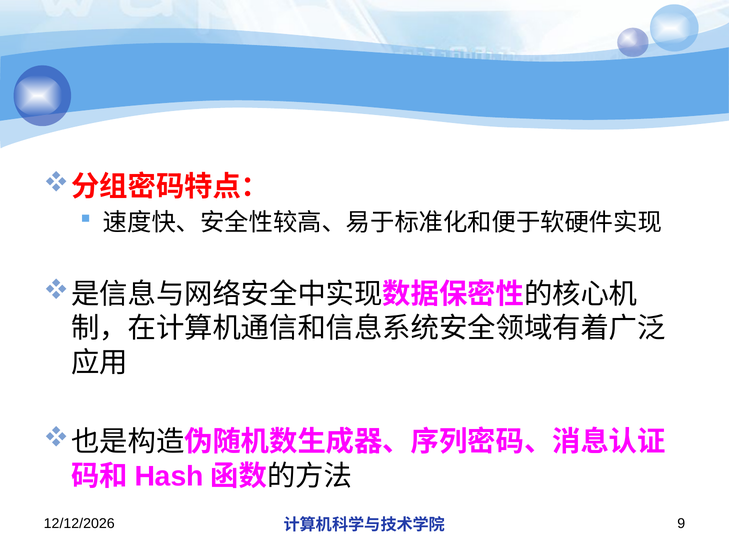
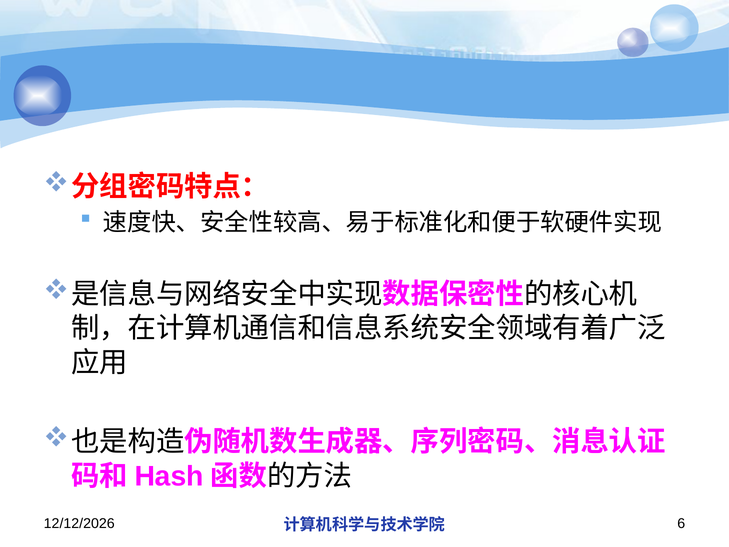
9: 9 -> 6
